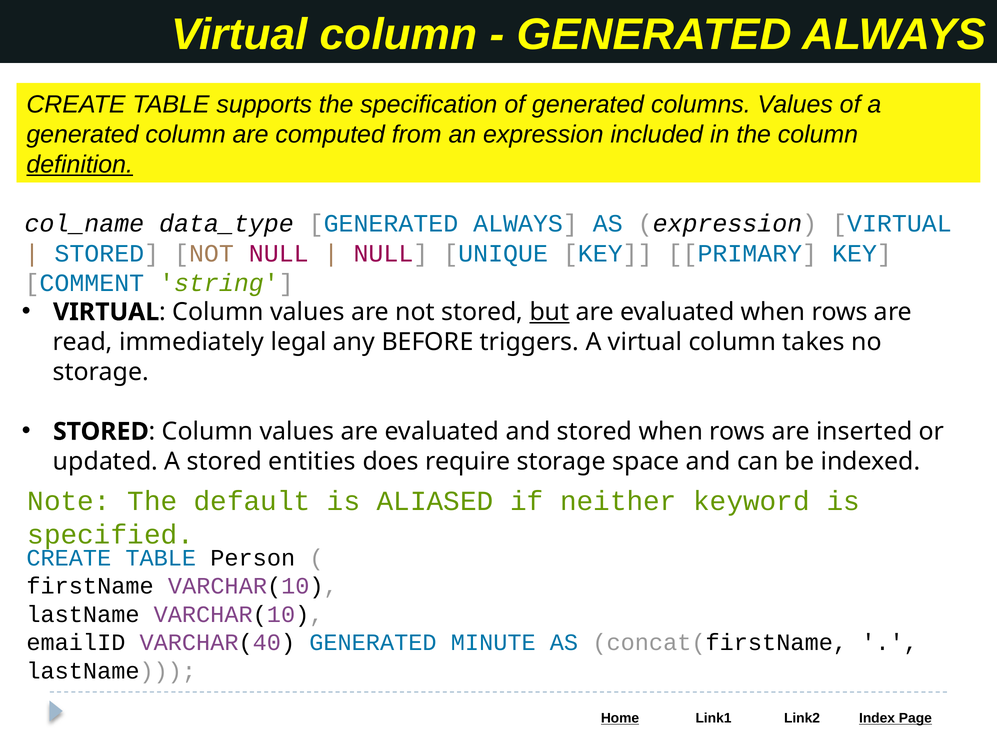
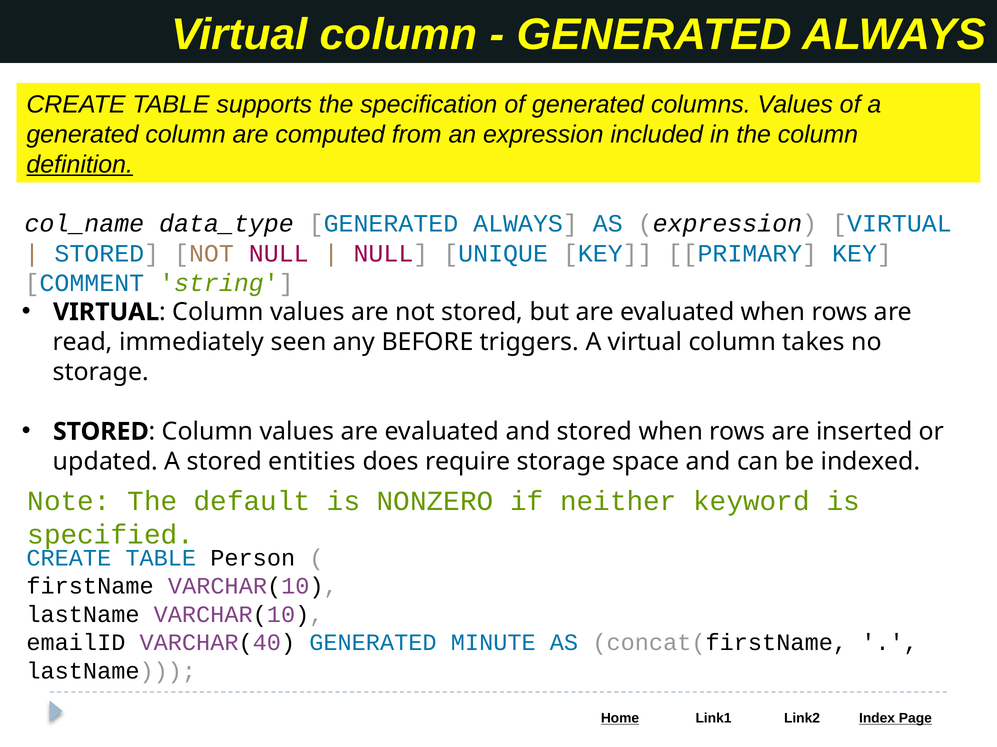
but underline: present -> none
legal: legal -> seen
ALIASED: ALIASED -> NONZERO
